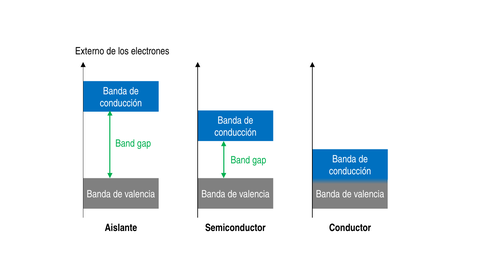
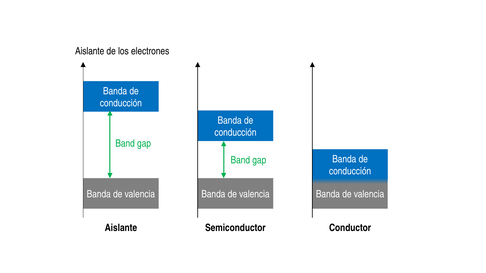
Externo at (90, 51): Externo -> Aislante
